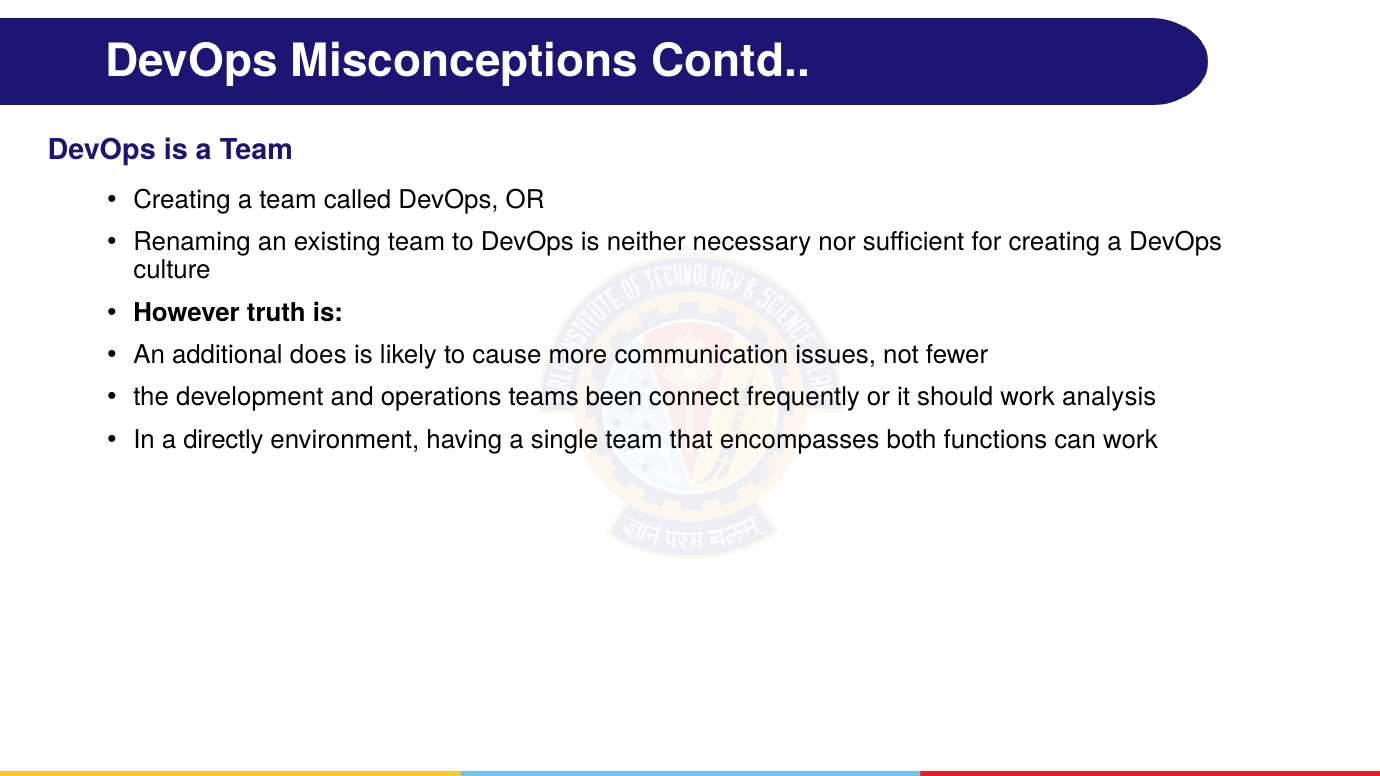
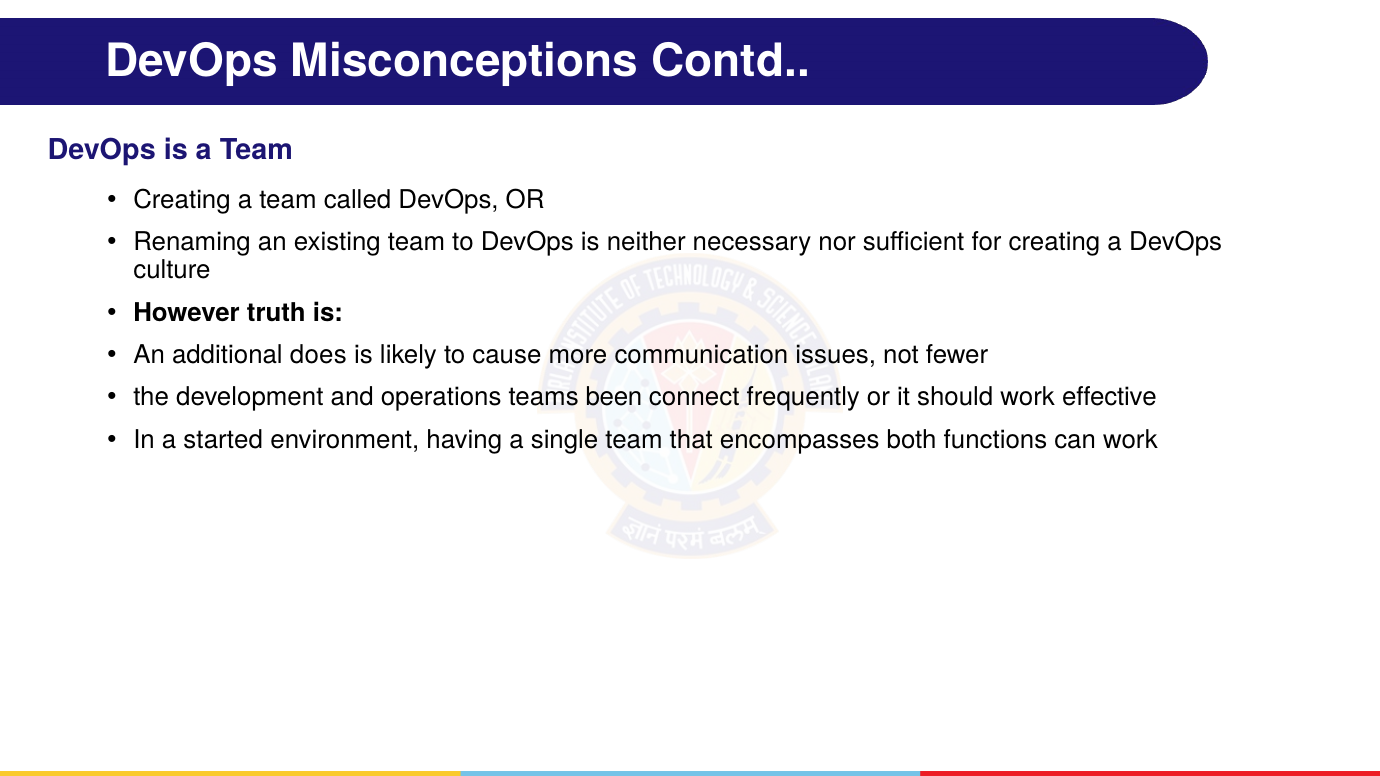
analysis: analysis -> effective
directly: directly -> started
